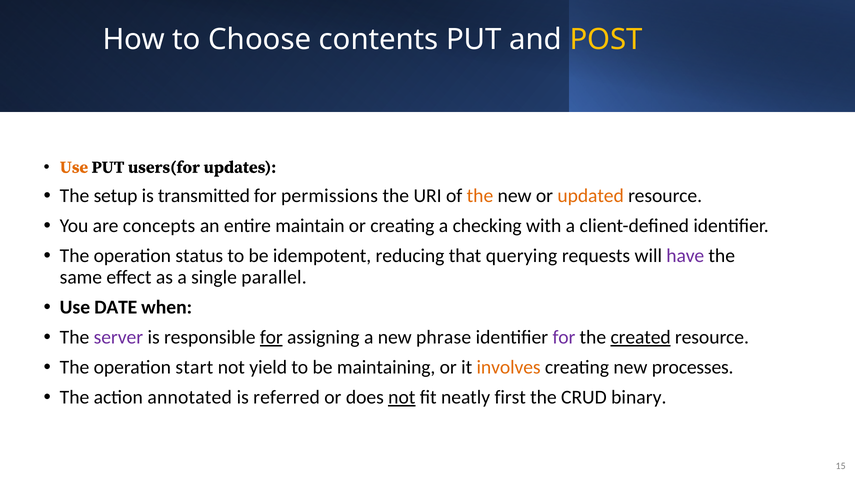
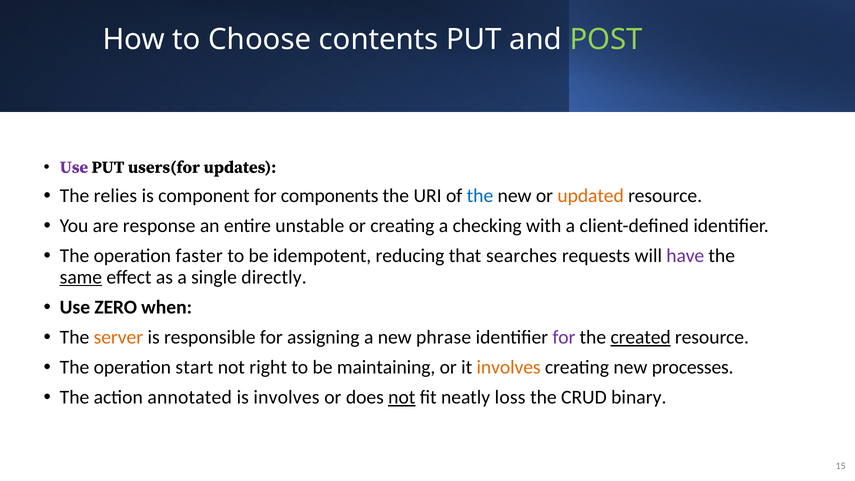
POST colour: yellow -> light green
Use at (74, 167) colour: orange -> purple
setup: setup -> relies
transmitted: transmitted -> component
permissions: permissions -> components
the at (480, 196) colour: orange -> blue
concepts: concepts -> response
maintain: maintain -> unstable
status: status -> faster
querying: querying -> searches
same underline: none -> present
parallel: parallel -> directly
DATE: DATE -> ZERO
server colour: purple -> orange
for at (271, 337) underline: present -> none
yield: yield -> right
is referred: referred -> involves
first: first -> loss
